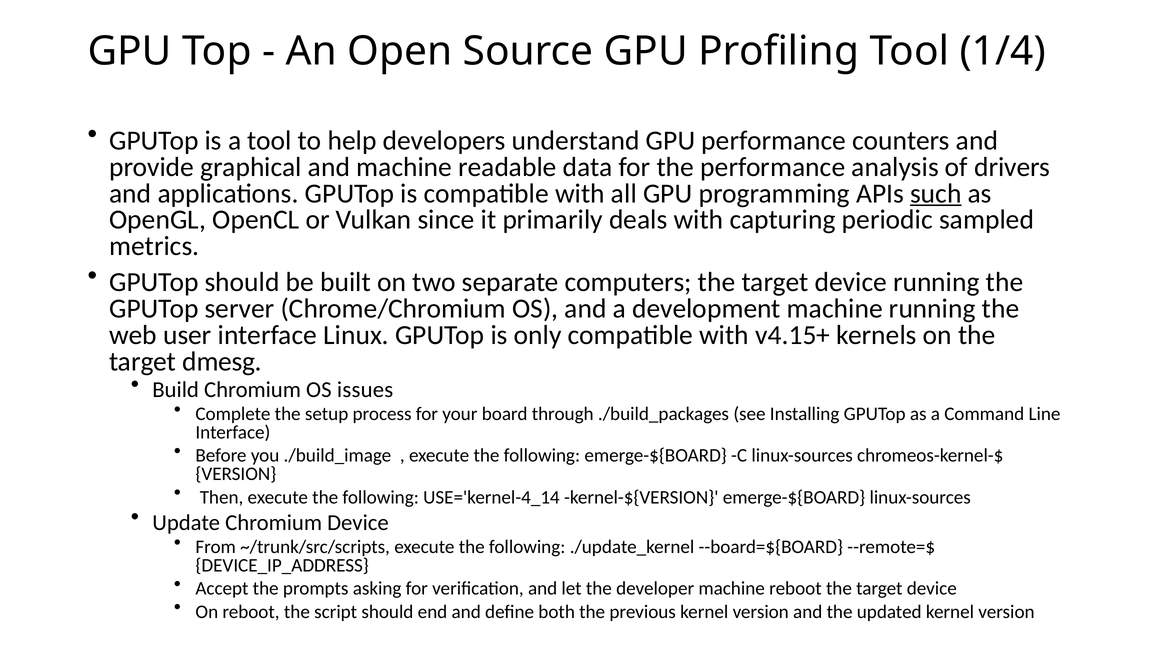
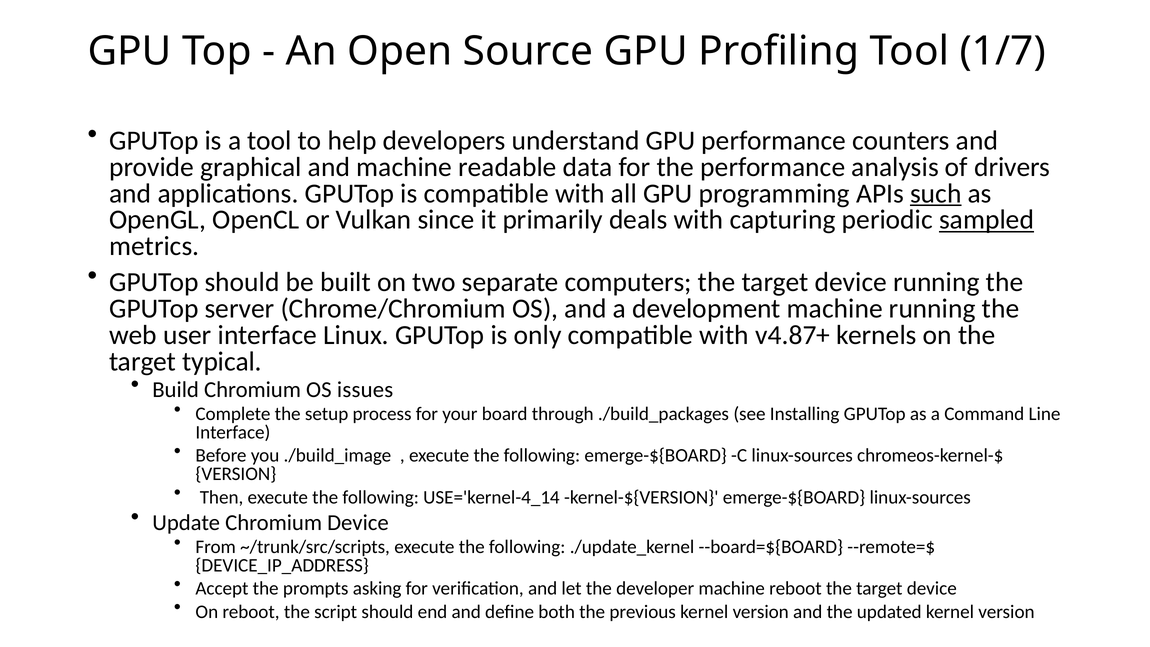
1/4: 1/4 -> 1/7
sampled underline: none -> present
v4.15+: v4.15+ -> v4.87+
dmesg: dmesg -> typical
